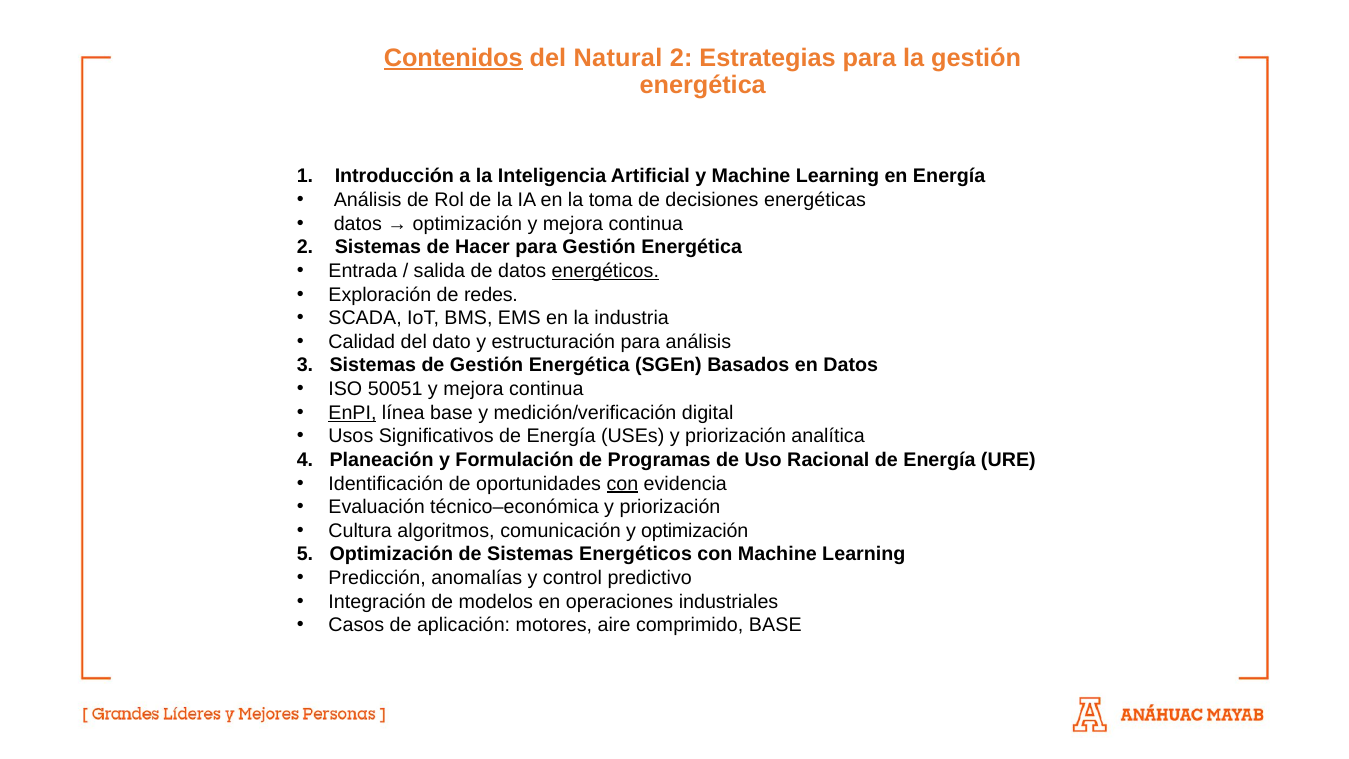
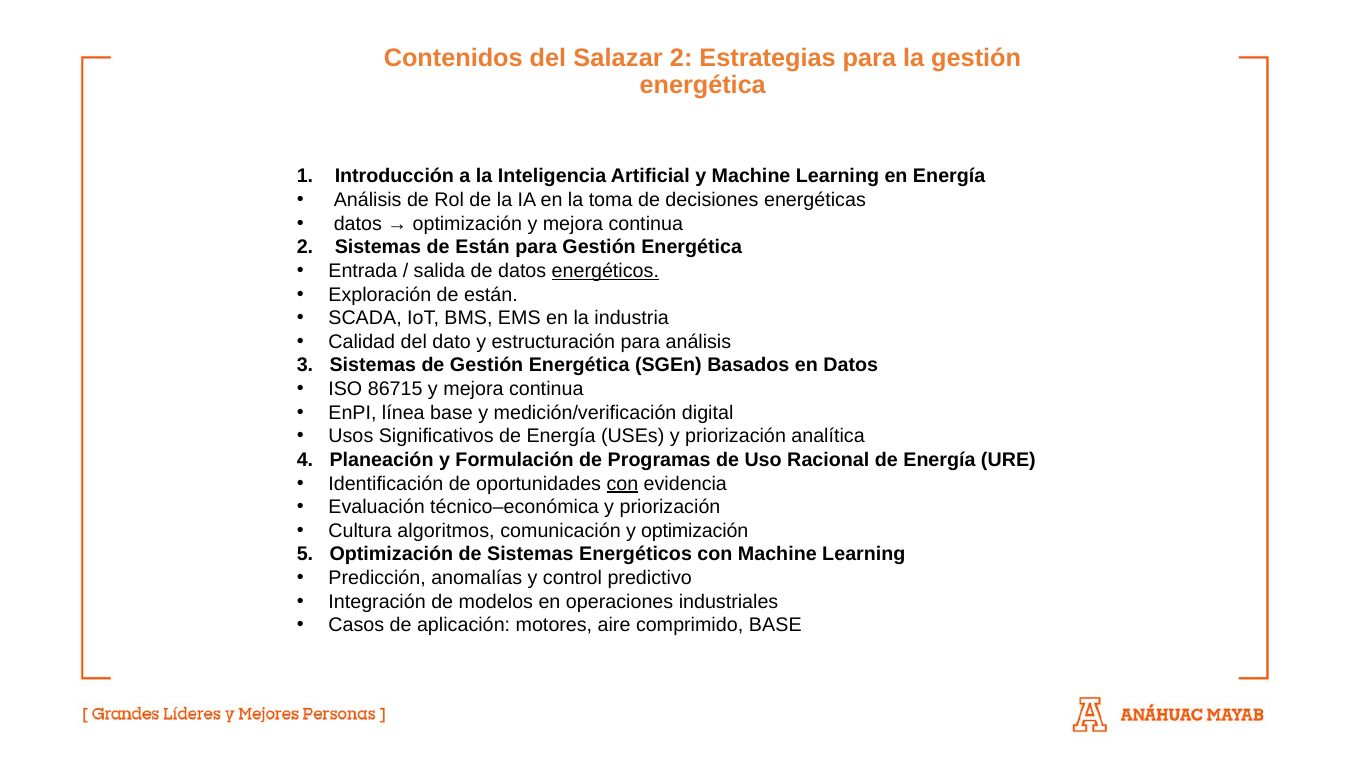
Contenidos underline: present -> none
Natural: Natural -> Salazar
Sistemas de Hacer: Hacer -> Están
Exploración de redes: redes -> están
50051: 50051 -> 86715
EnPI underline: present -> none
